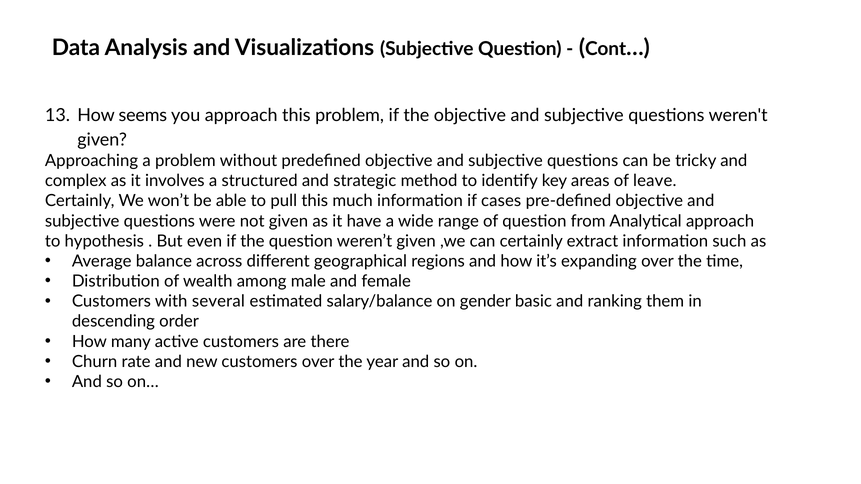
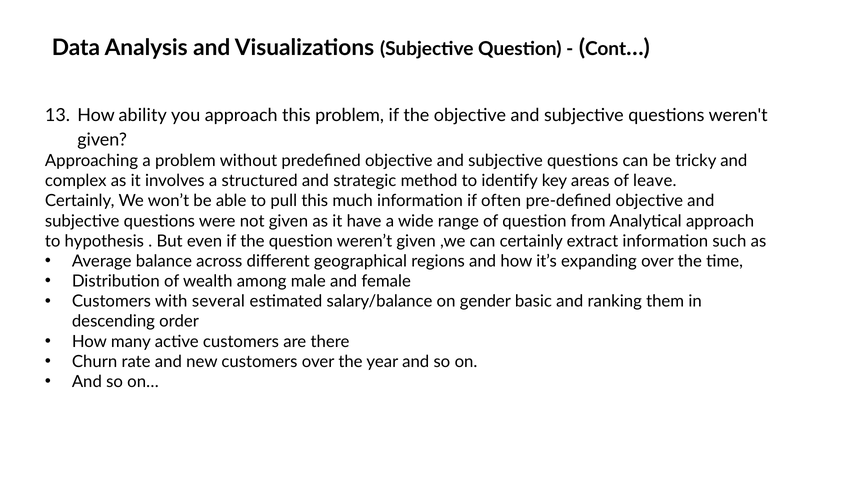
seems: seems -> ability
cases: cases -> often
